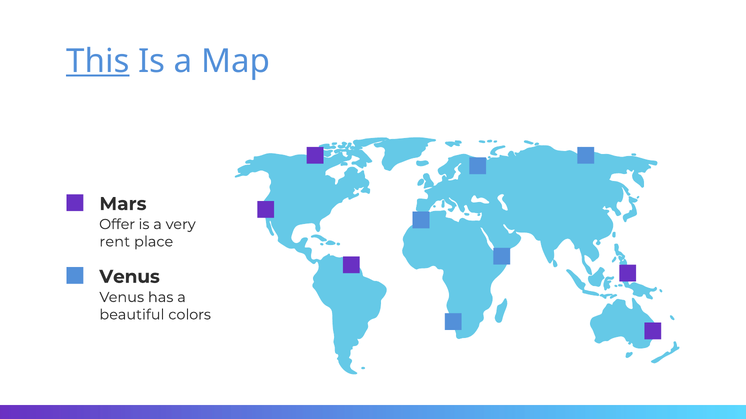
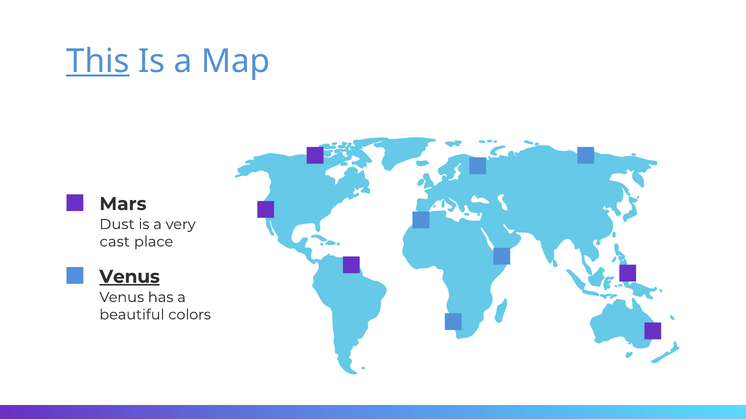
Offer: Offer -> Dust
rent: rent -> cast
Venus at (130, 277) underline: none -> present
